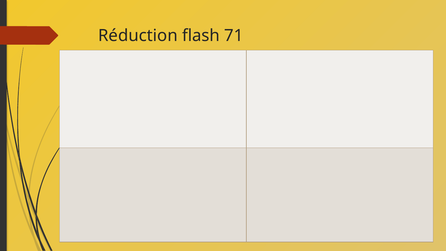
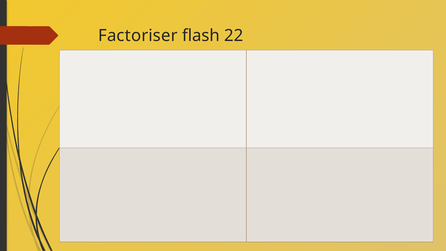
Réduction: Réduction -> Factoriser
71: 71 -> 22
